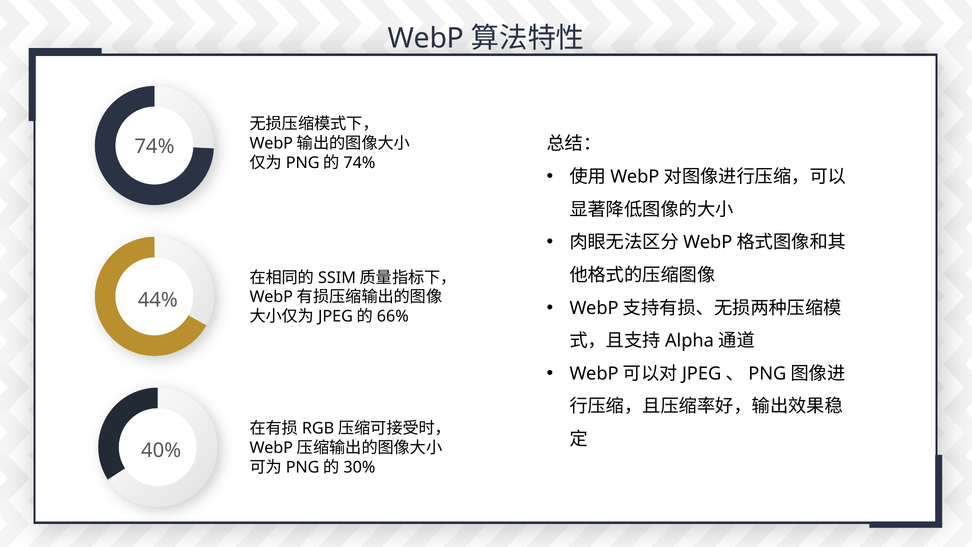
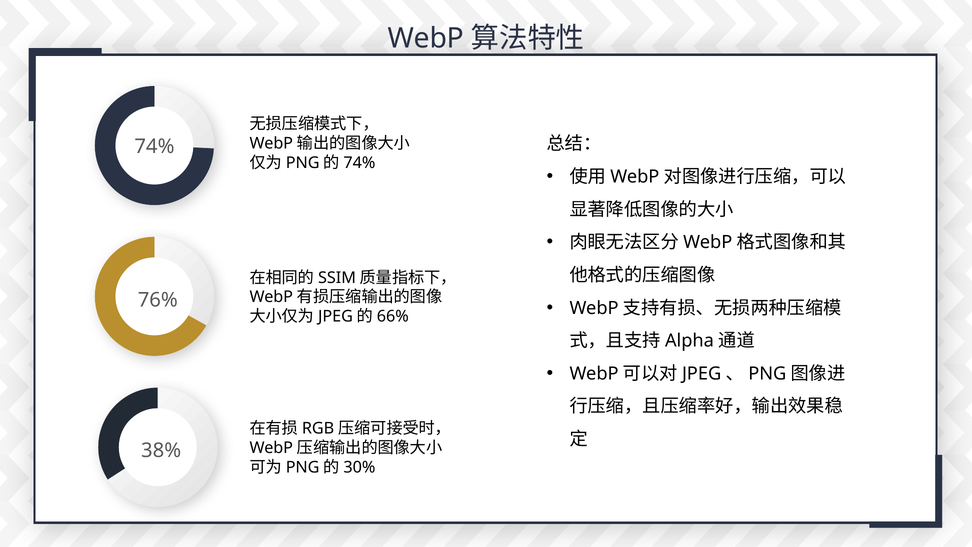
44%: 44% -> 76%
40%: 40% -> 38%
